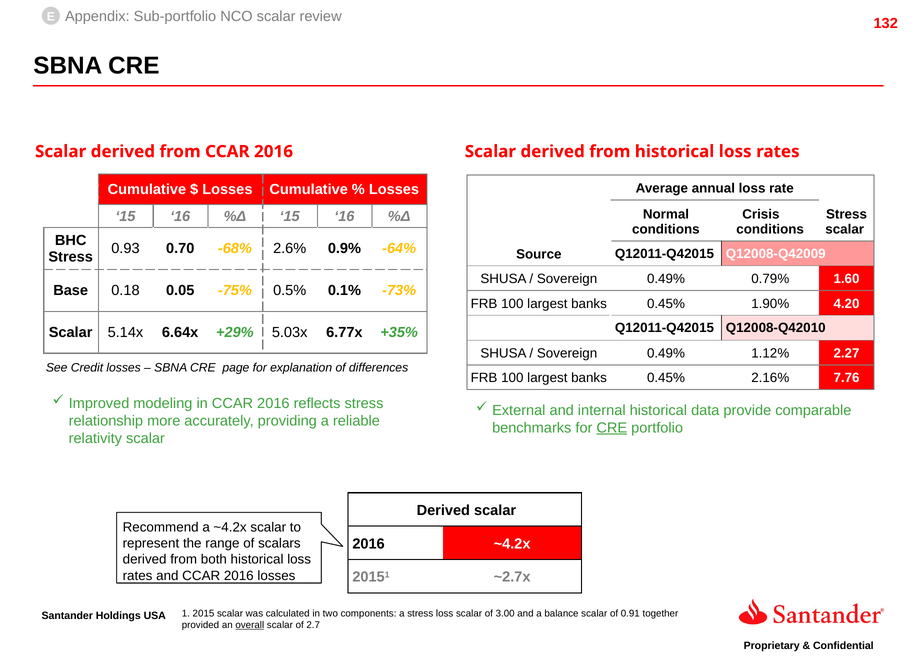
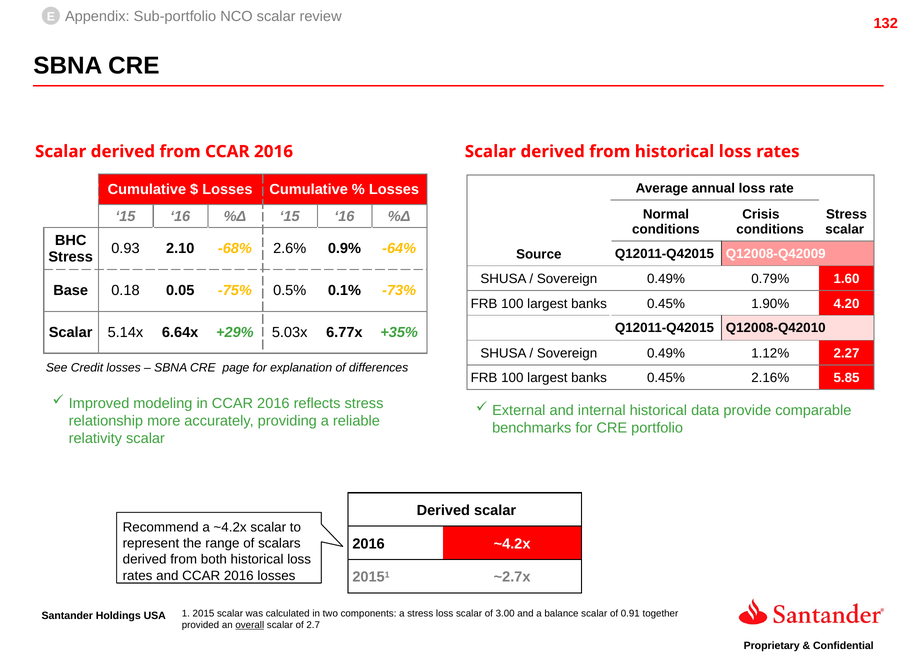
0.70: 0.70 -> 2.10
7.76: 7.76 -> 5.85
CRE at (612, 427) underline: present -> none
